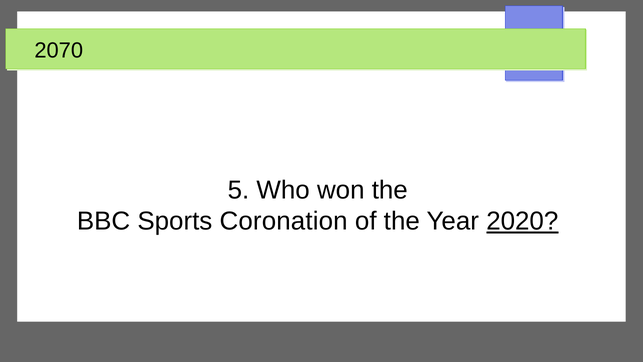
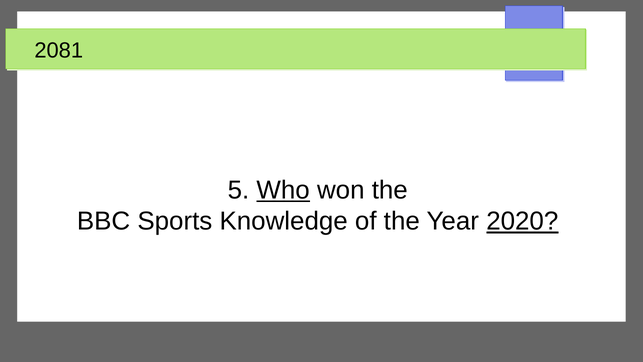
2070: 2070 -> 2081
Who underline: none -> present
Coronation: Coronation -> Knowledge
